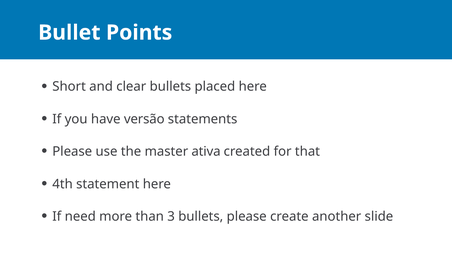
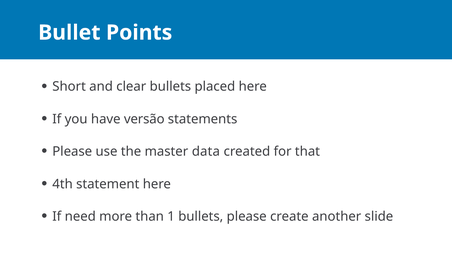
ativa: ativa -> data
3: 3 -> 1
